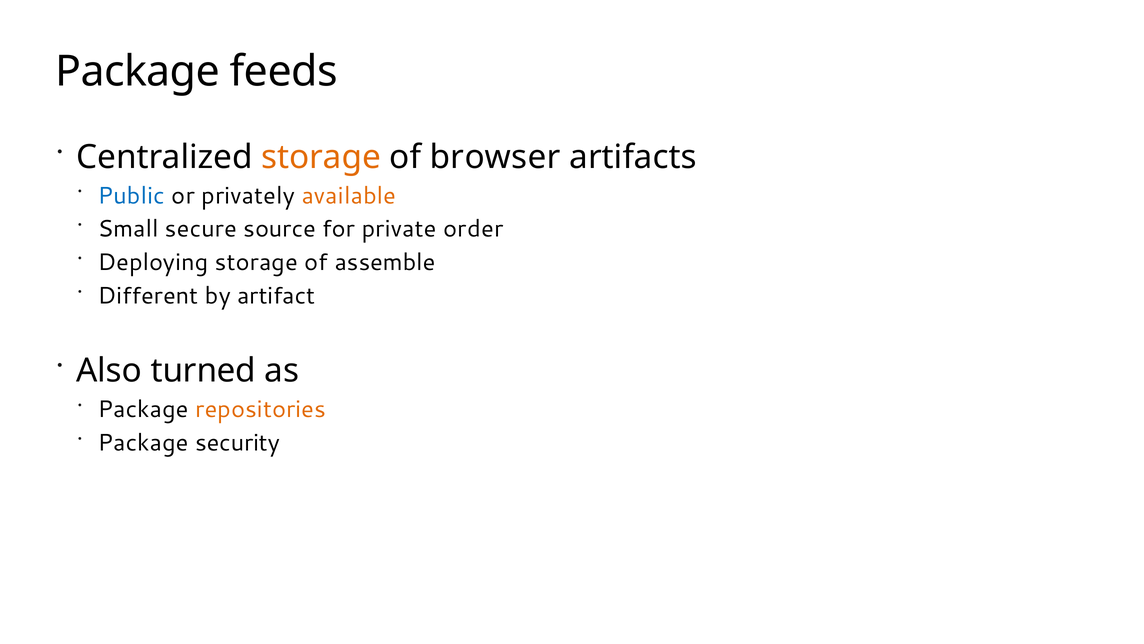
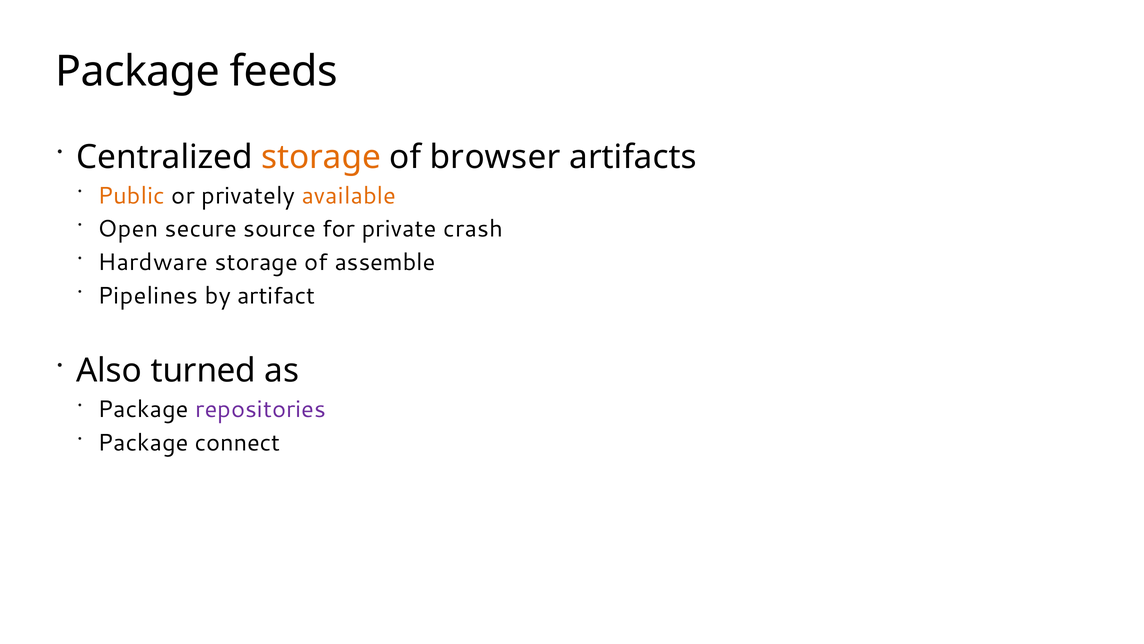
Public colour: blue -> orange
Small: Small -> Open
order: order -> crash
Deploying: Deploying -> Hardware
Different: Different -> Pipelines
repositories colour: orange -> purple
security: security -> connect
